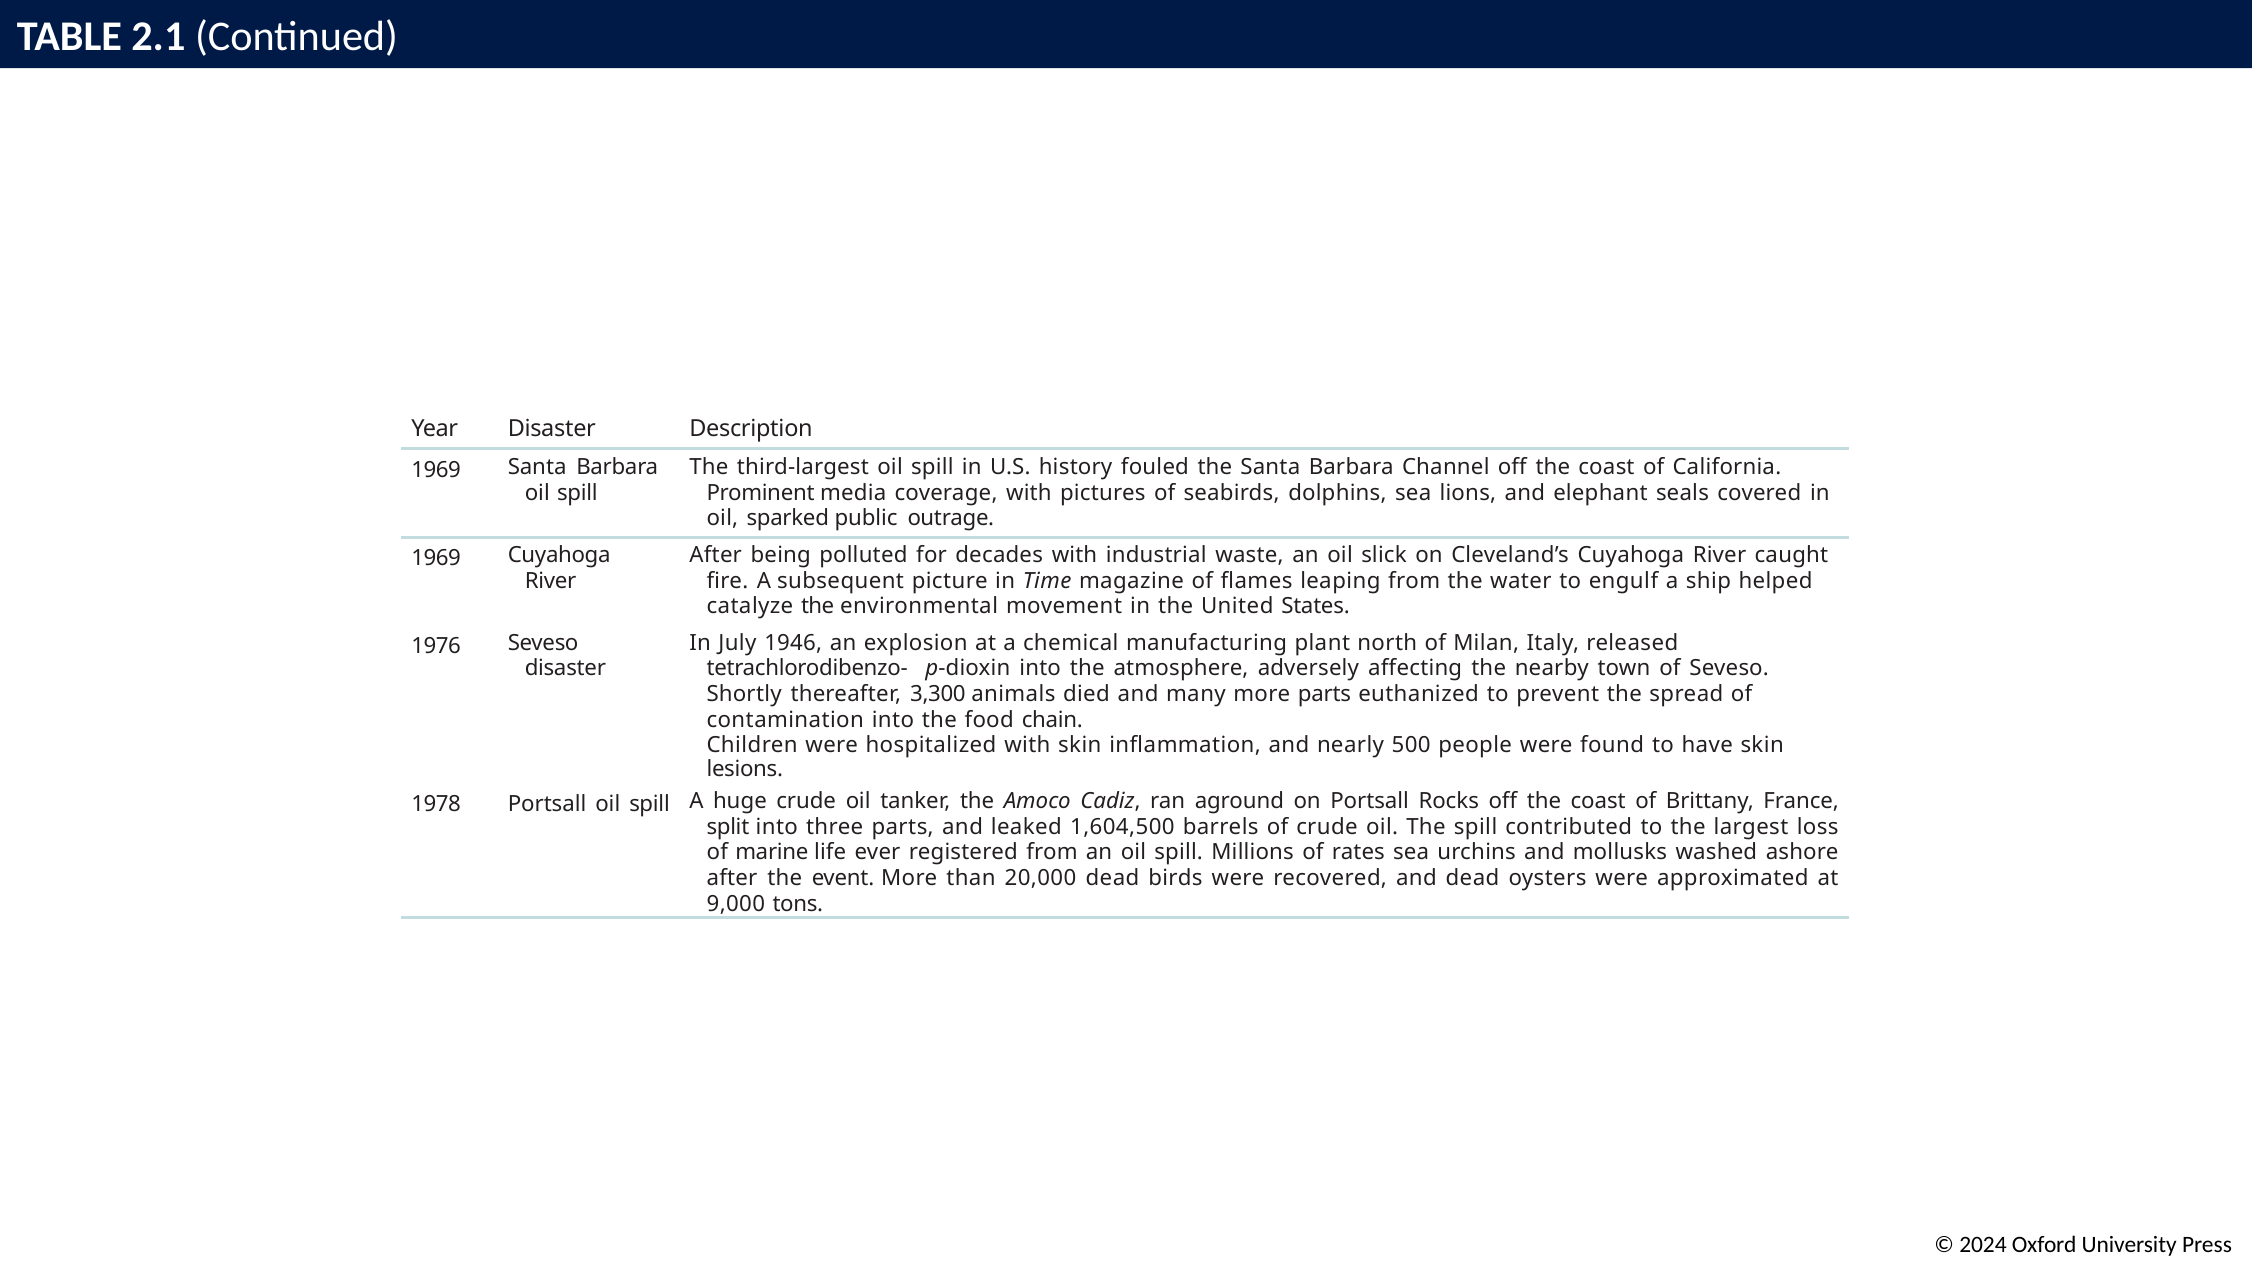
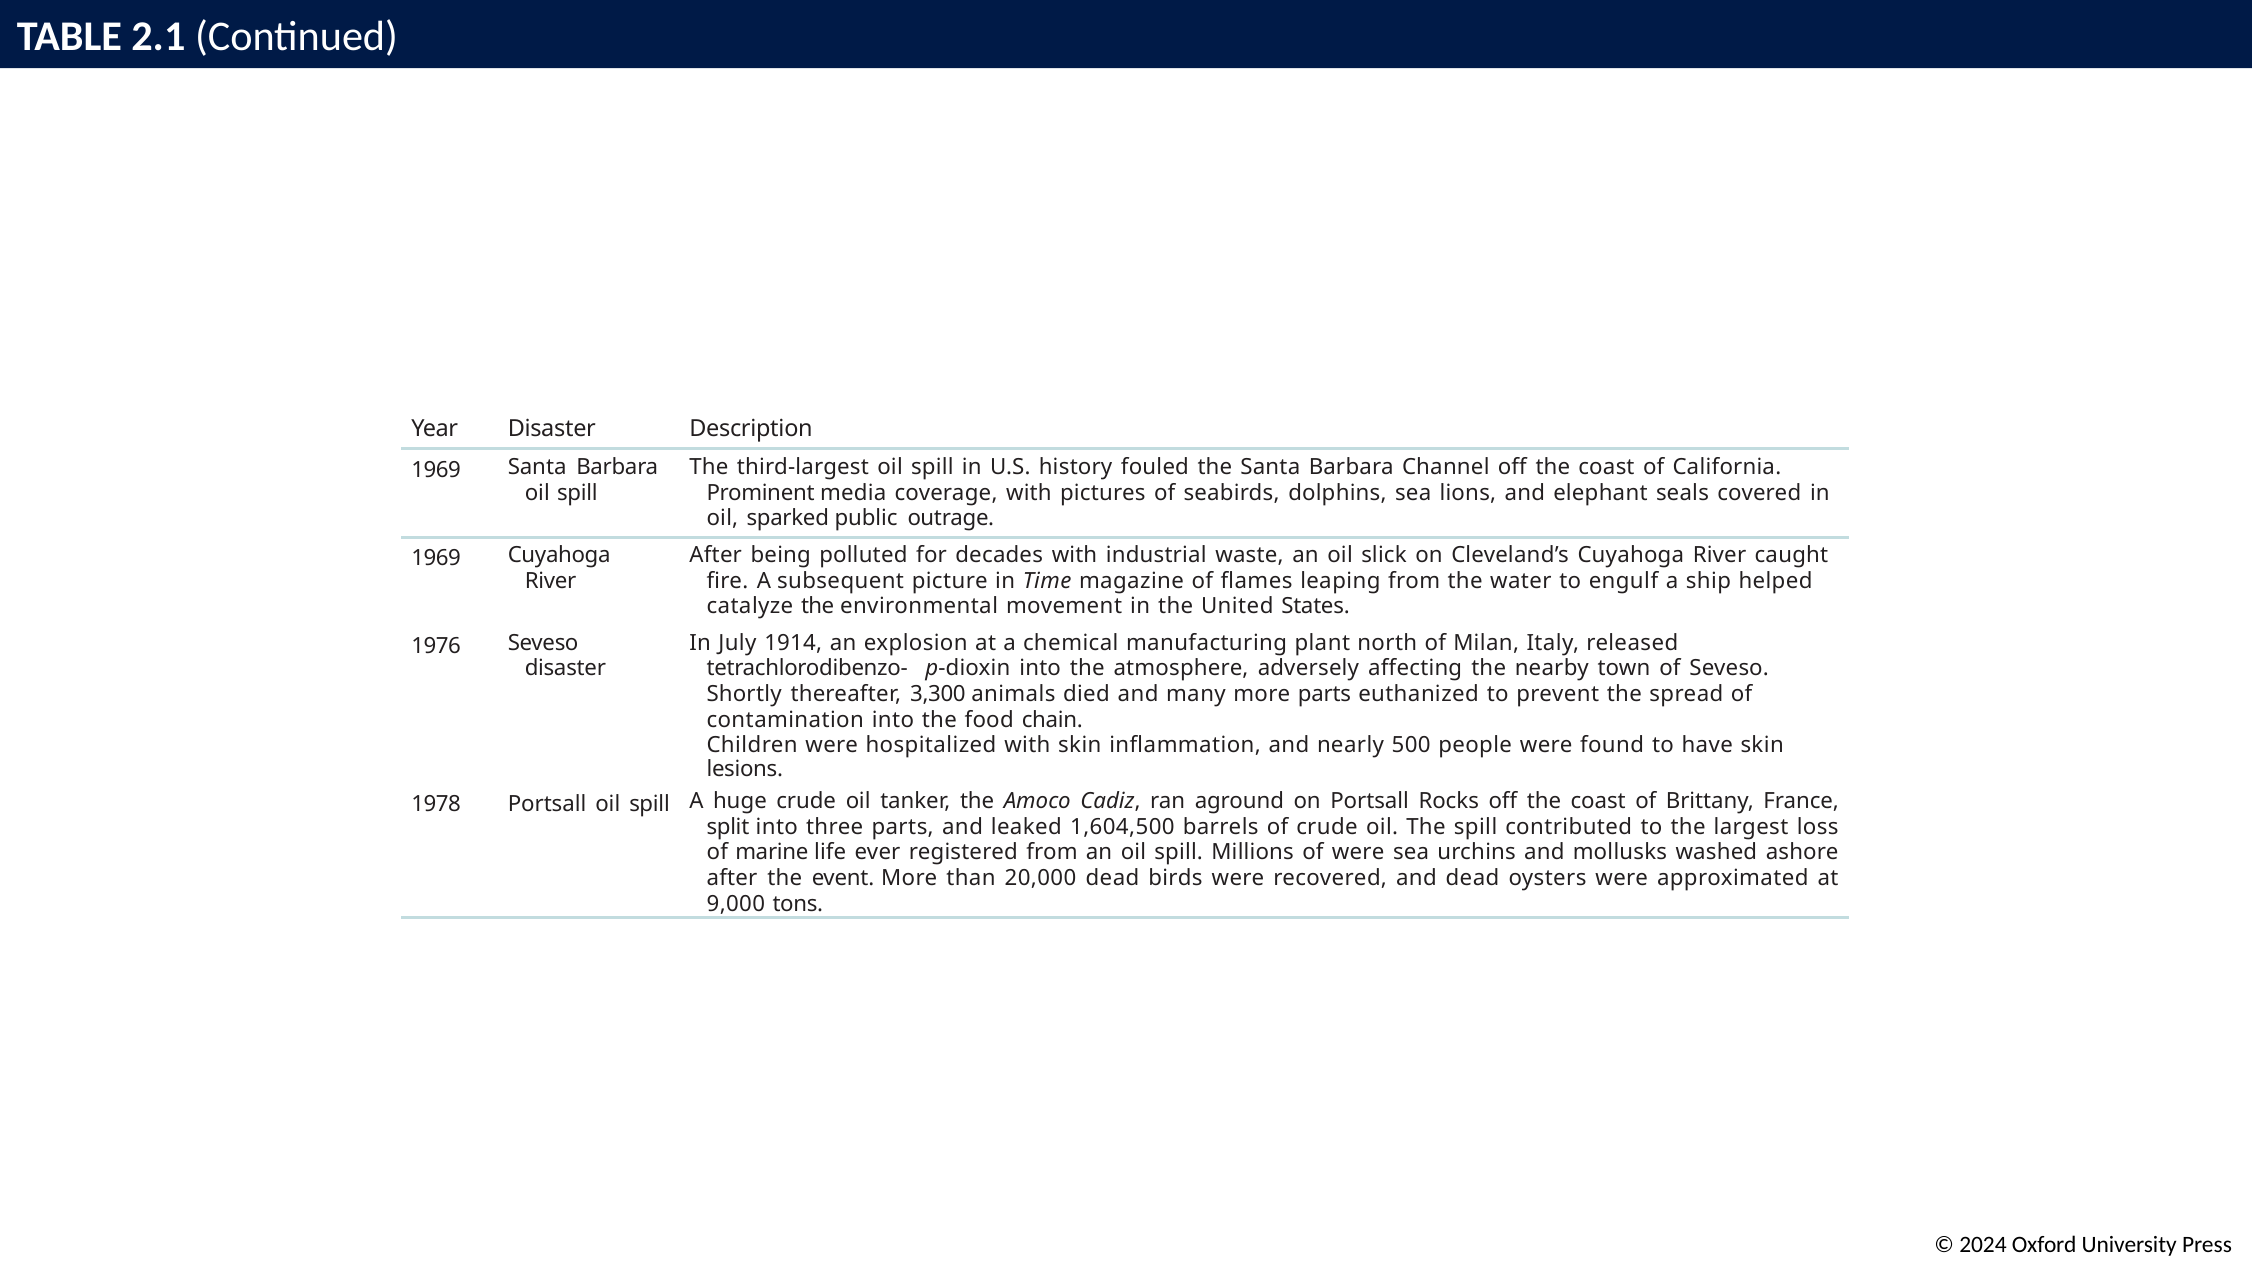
1946: 1946 -> 1914
of rates: rates -> were
